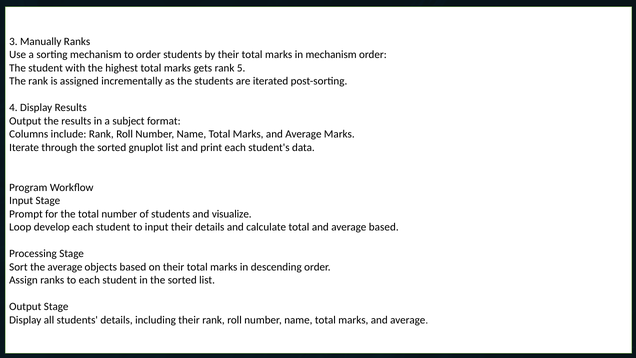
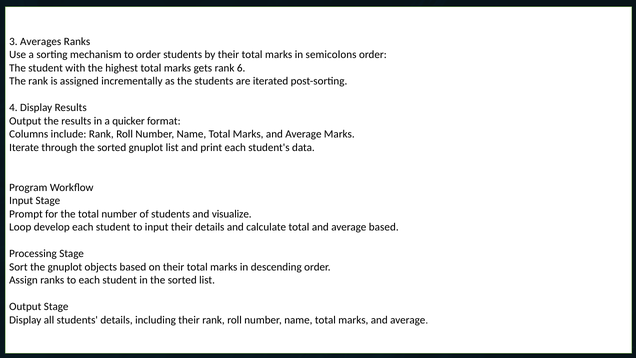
Manually: Manually -> Averages
in mechanism: mechanism -> semicolons
5: 5 -> 6
subject: subject -> quicker
the average: average -> gnuplot
